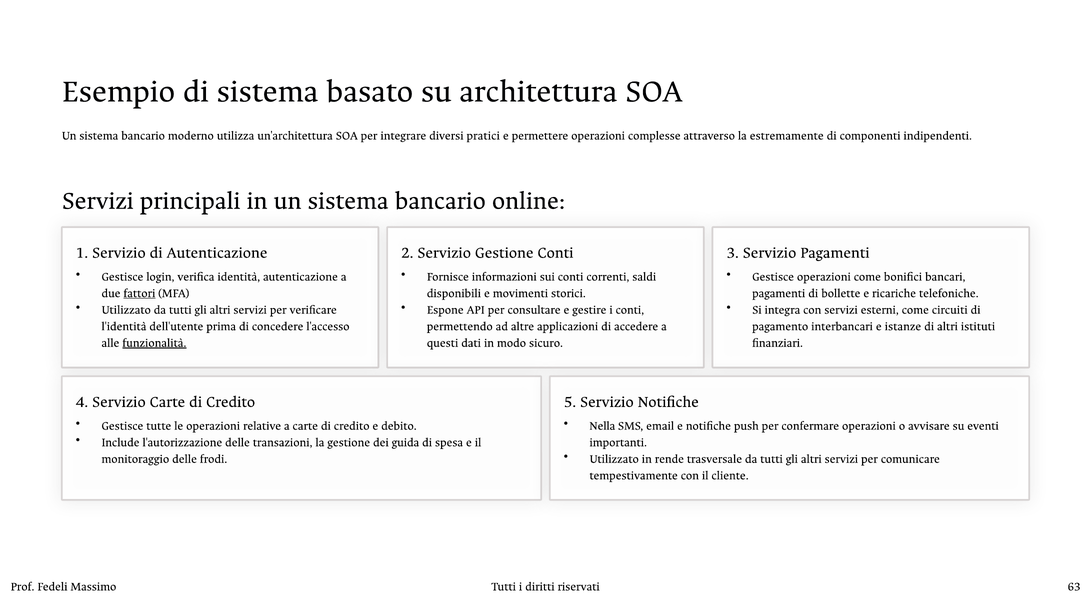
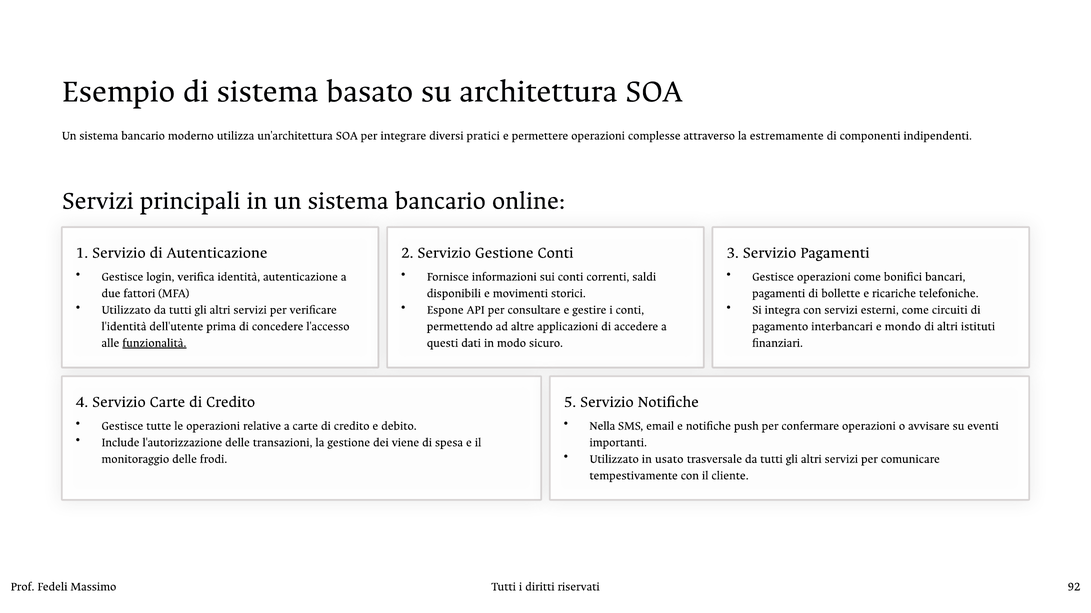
fattori underline: present -> none
istanze: istanze -> mondo
guida: guida -> viene
rende: rende -> usato
63: 63 -> 92
